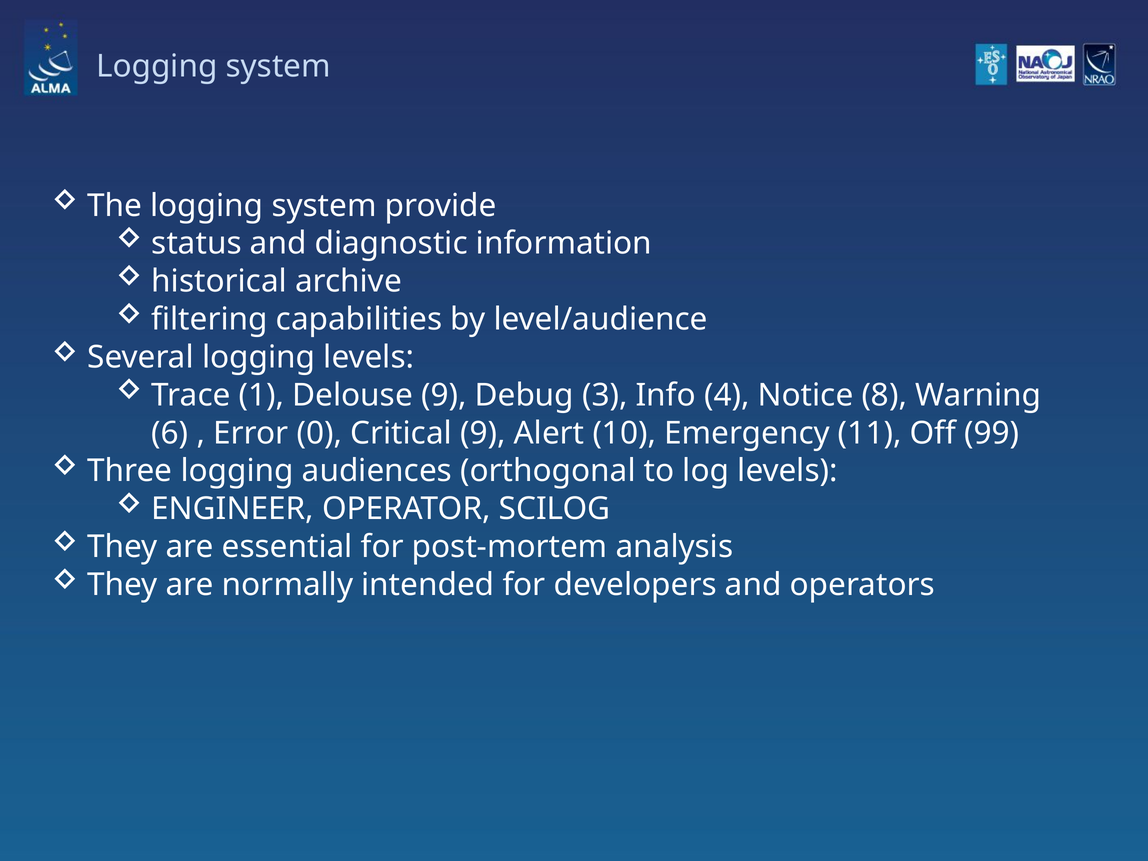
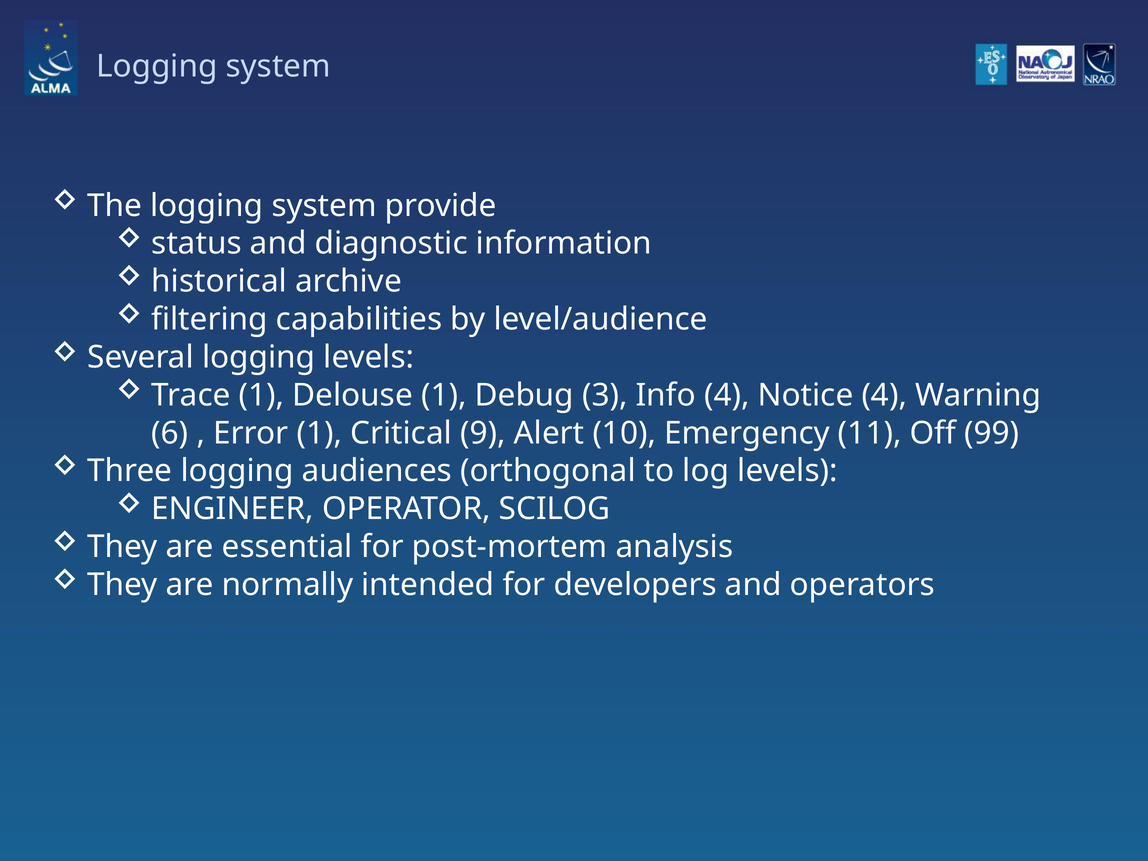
Delouse 9: 9 -> 1
Notice 8: 8 -> 4
Error 0: 0 -> 1
